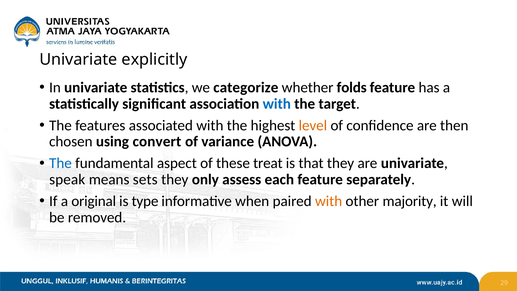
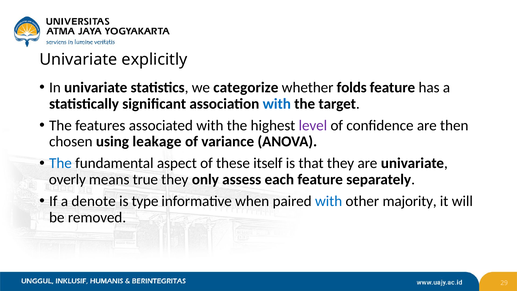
level colour: orange -> purple
convert: convert -> leakage
treat: treat -> itself
speak: speak -> overly
sets: sets -> true
original: original -> denote
with at (329, 201) colour: orange -> blue
